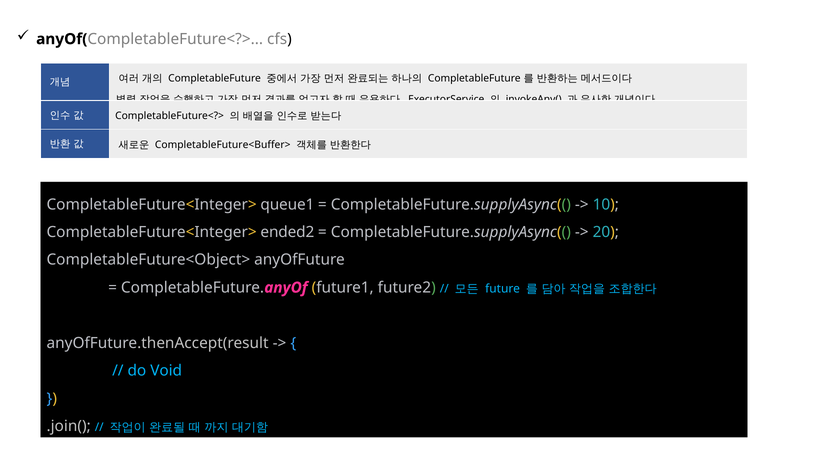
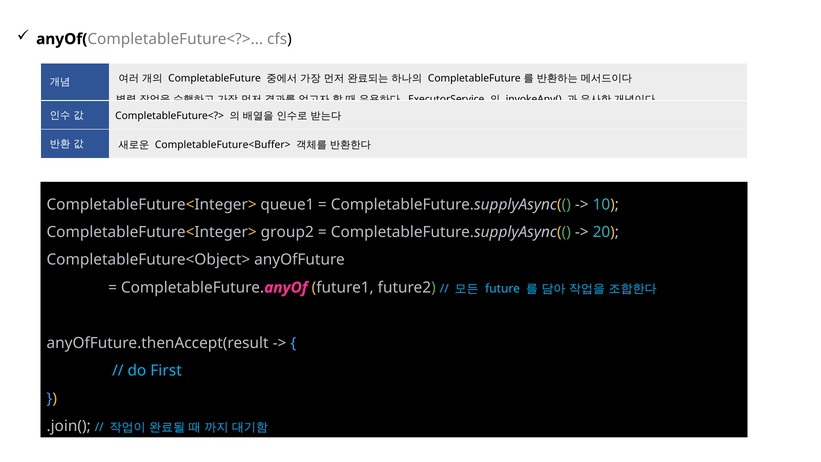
ended2: ended2 -> group2
Void: Void -> First
